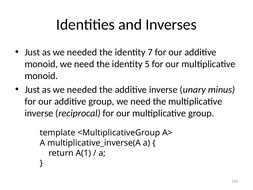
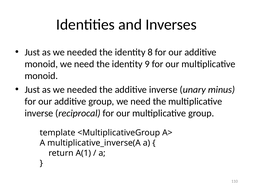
7: 7 -> 8
5: 5 -> 9
